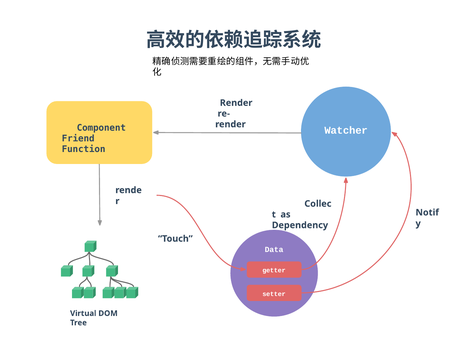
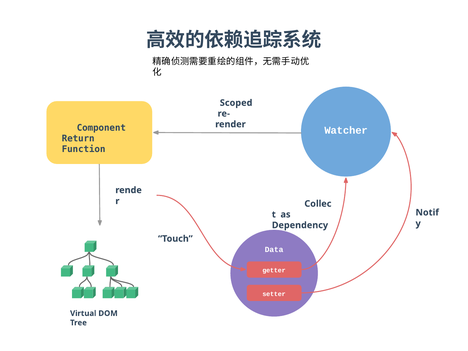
Render at (236, 103): Render -> Scoped
Friend: Friend -> Return
